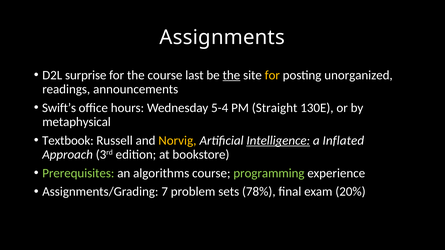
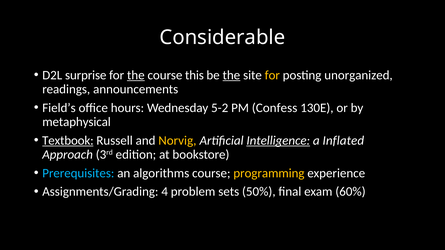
Assignments: Assignments -> Considerable
the at (136, 75) underline: none -> present
last: last -> this
Swift’s: Swift’s -> Field’s
5-4: 5-4 -> 5-2
Straight: Straight -> Confess
Textbook underline: none -> present
Prerequisites colour: light green -> light blue
programming colour: light green -> yellow
7: 7 -> 4
78%: 78% -> 50%
20%: 20% -> 60%
